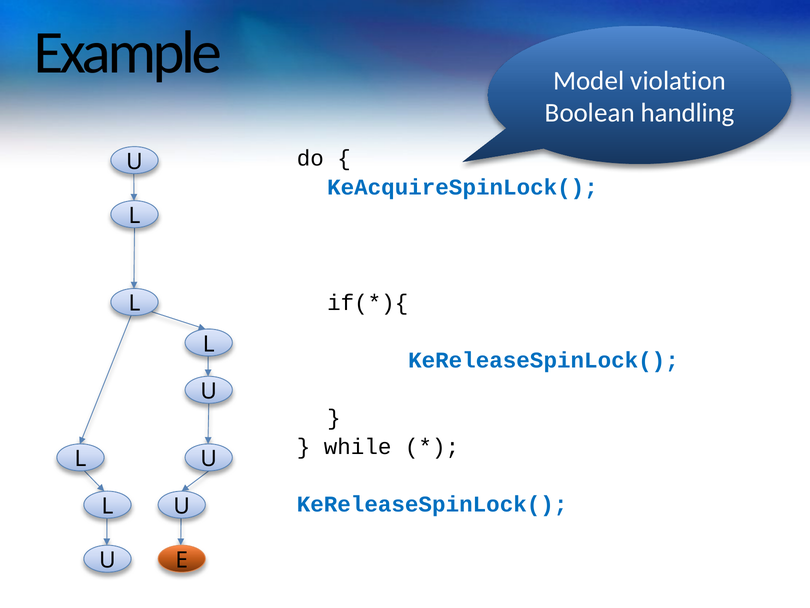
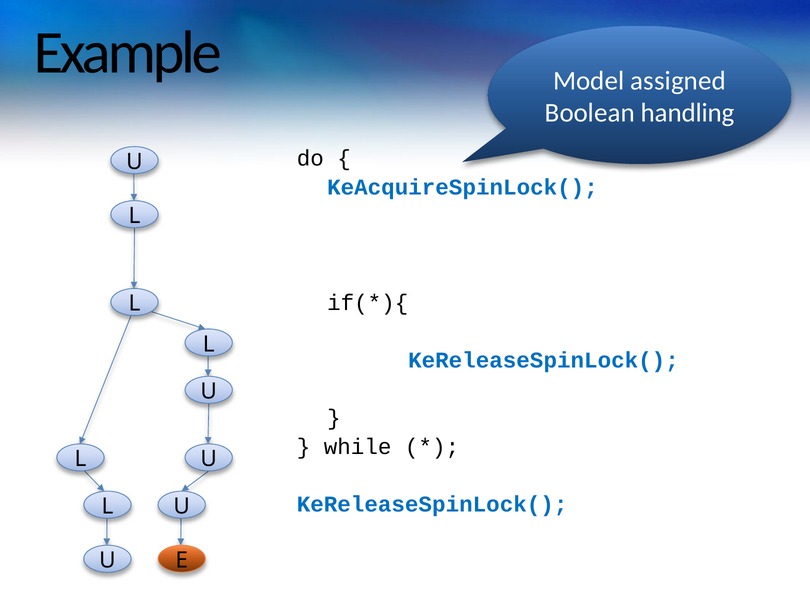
violation: violation -> assigned
